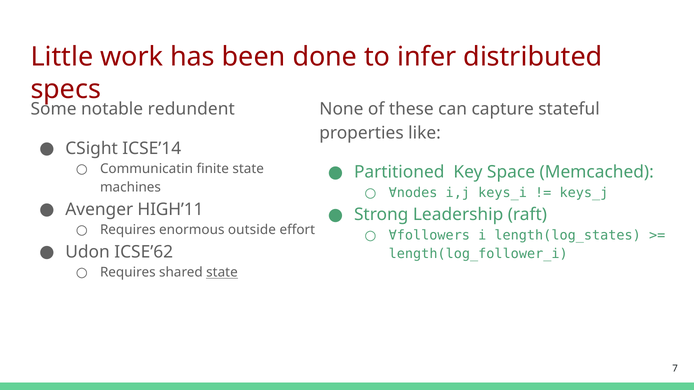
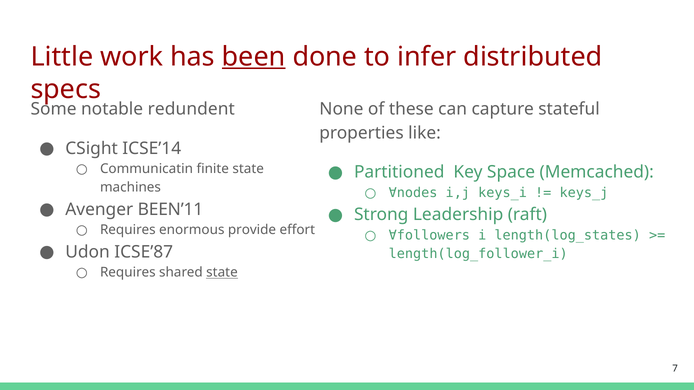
been underline: none -> present
HIGH’11: HIGH’11 -> BEEN’11
outside: outside -> provide
ICSE’62: ICSE’62 -> ICSE’87
